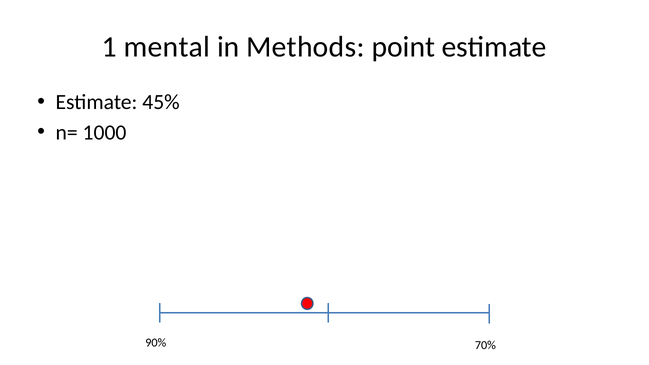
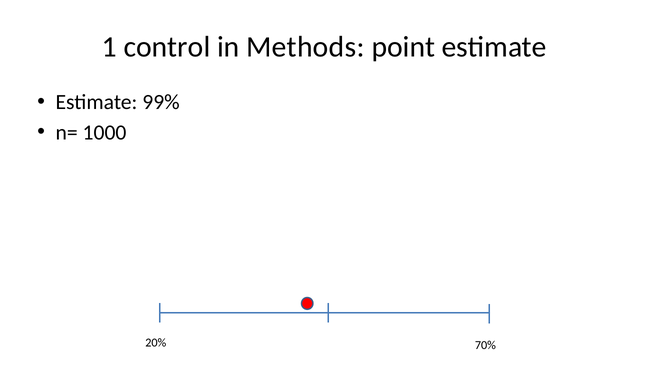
mental: mental -> control
45%: 45% -> 99%
90%: 90% -> 20%
